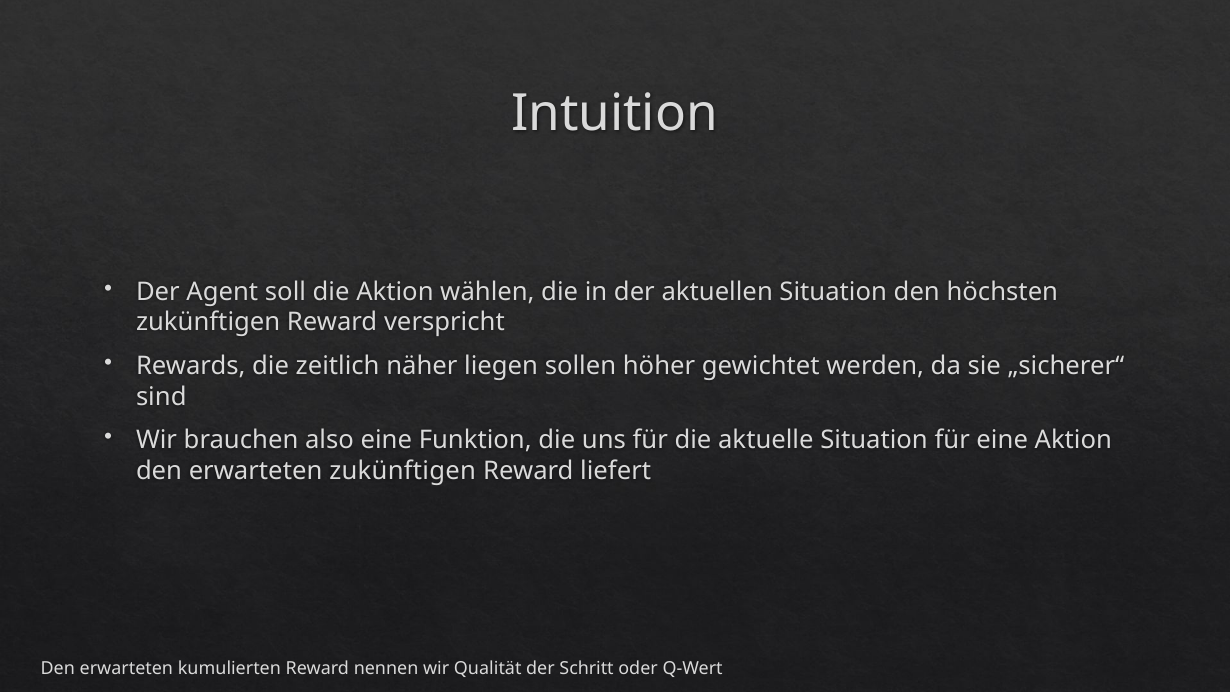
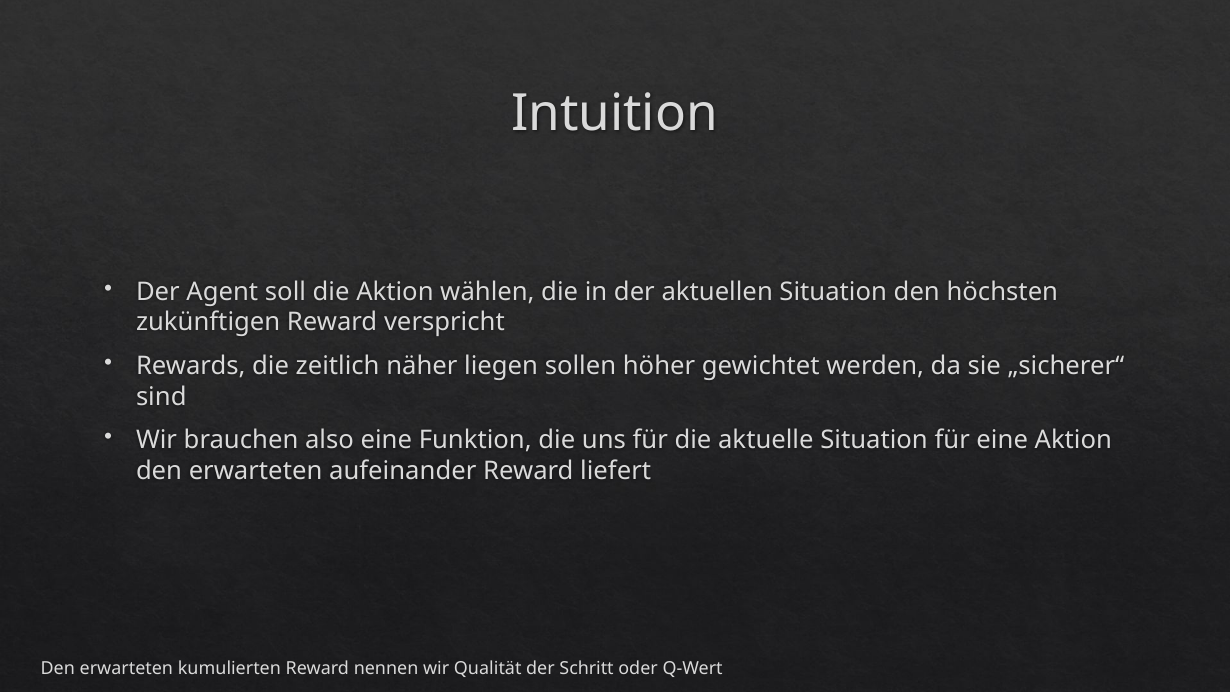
erwarteten zukünftigen: zukünftigen -> aufeinander
